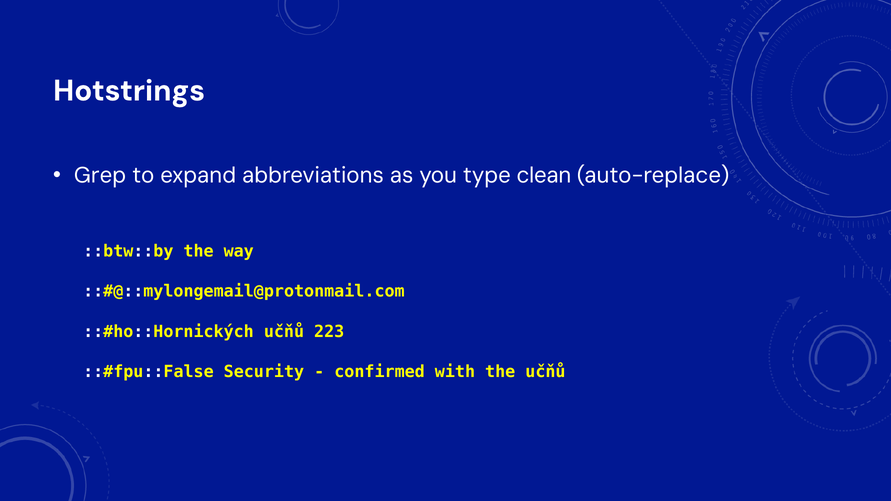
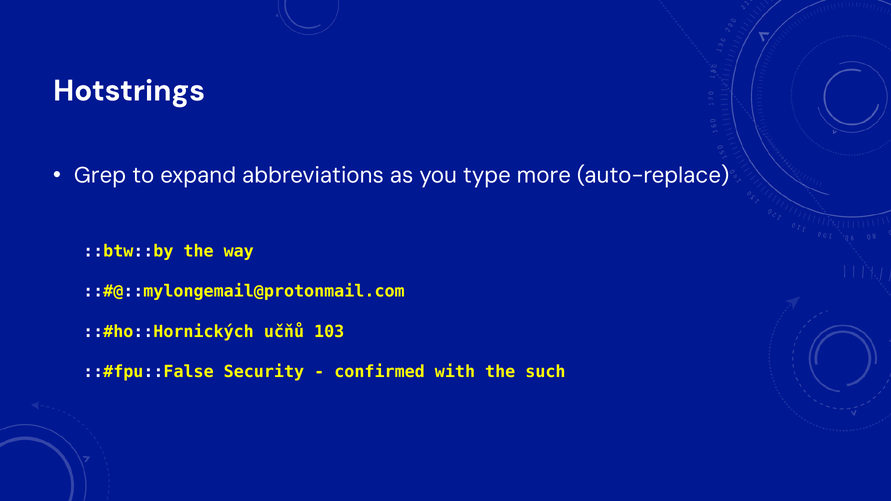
clean: clean -> more
223: 223 -> 103
the učňů: učňů -> such
